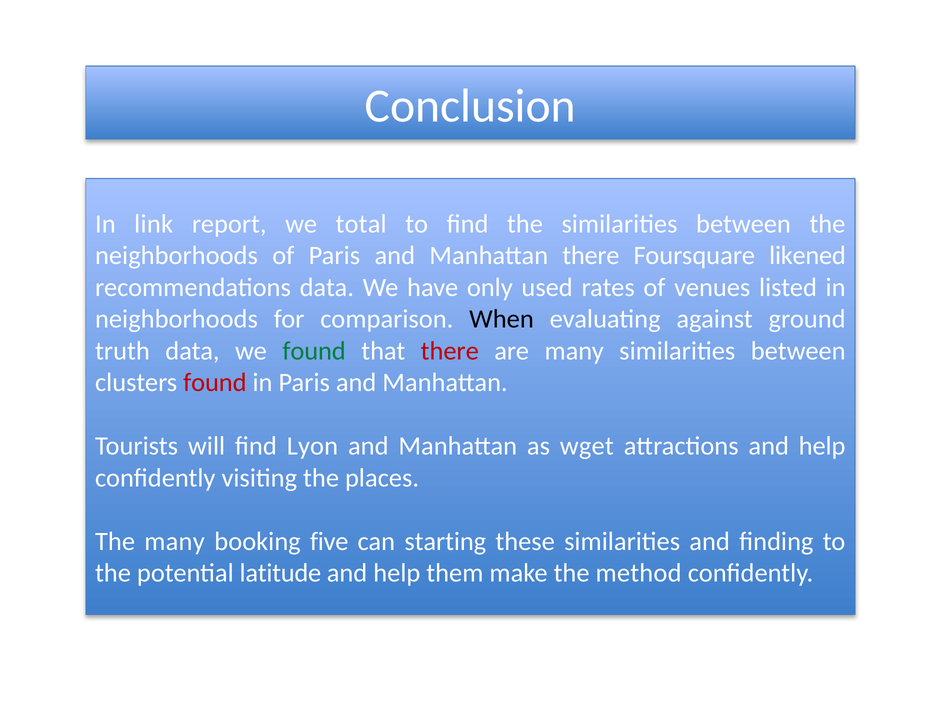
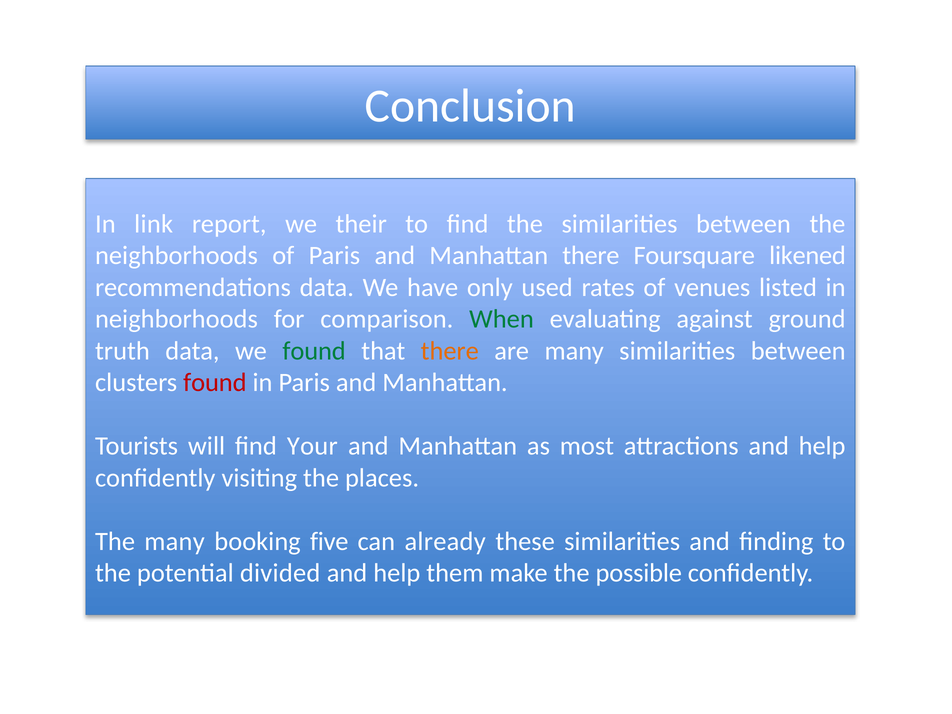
total: total -> their
When colour: black -> green
there at (450, 351) colour: red -> orange
Lyon: Lyon -> Your
wget: wget -> most
starting: starting -> already
latitude: latitude -> divided
method: method -> possible
